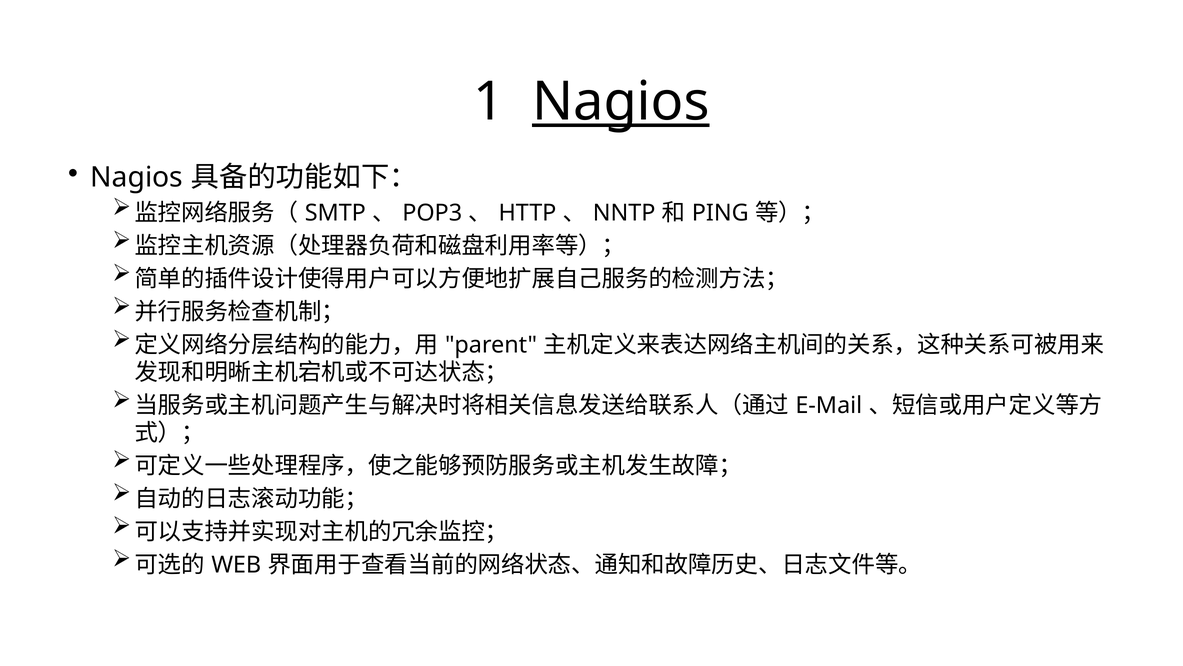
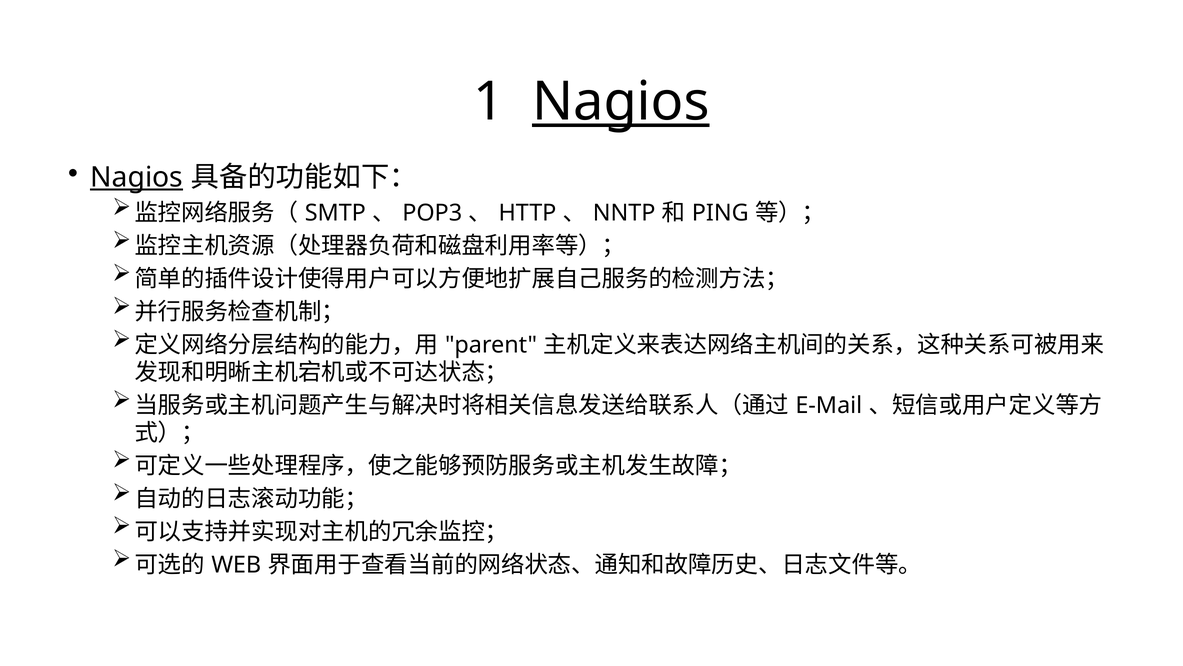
Nagios at (137, 177) underline: none -> present
